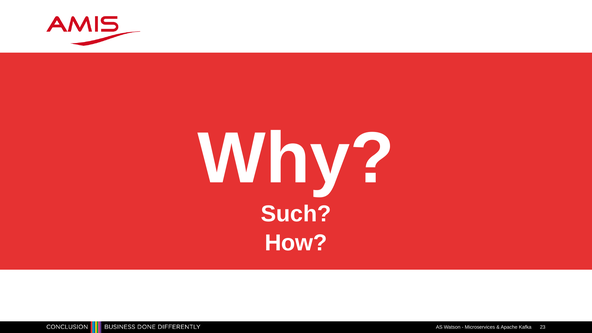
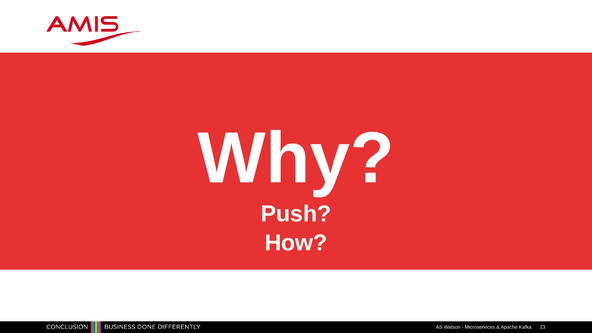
Such: Such -> Push
